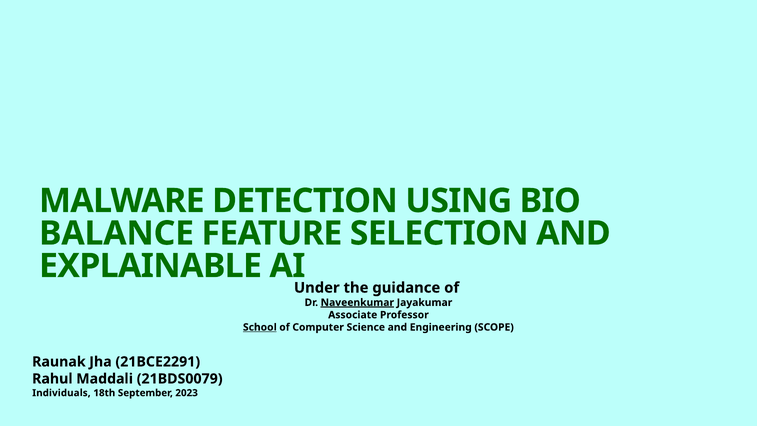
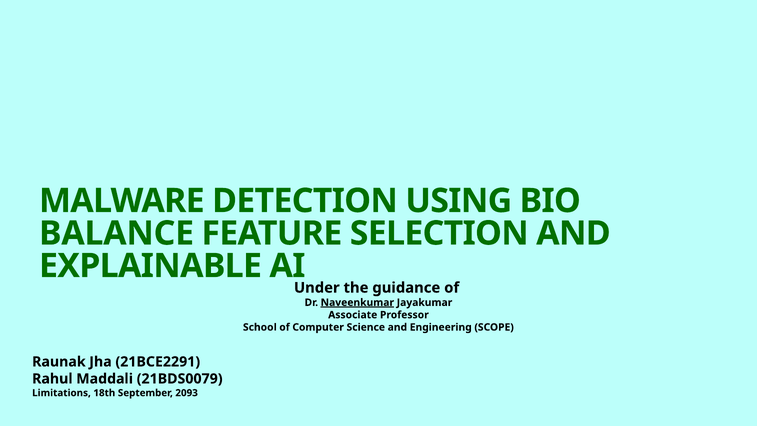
School underline: present -> none
Individuals: Individuals -> Limitations
2023: 2023 -> 2093
